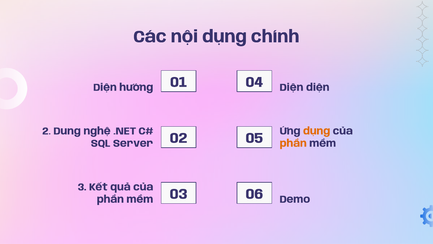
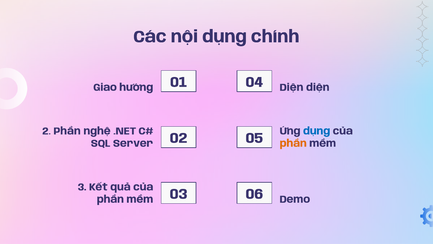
Diện at (105, 87): Diện -> Giao
2 Dung: Dung -> Phần
dụng at (317, 131) colour: orange -> blue
